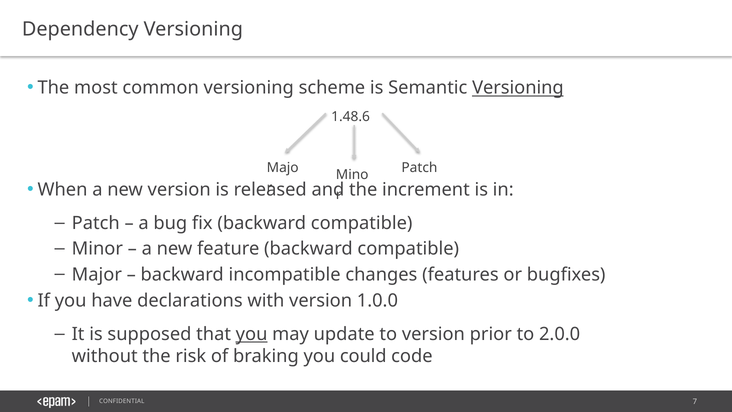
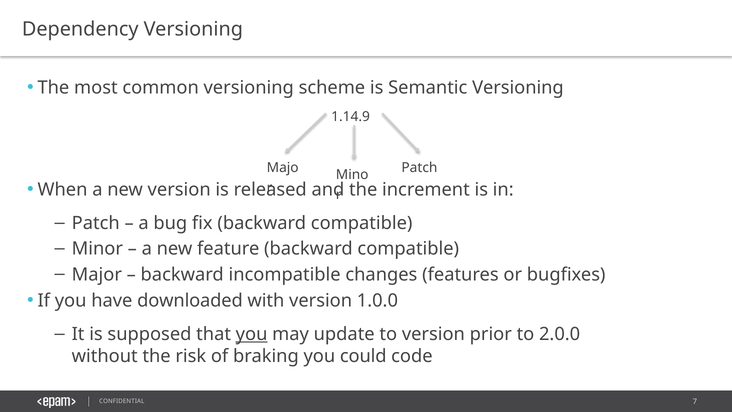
Versioning at (518, 88) underline: present -> none
1.48.6: 1.48.6 -> 1.14.9
declarations: declarations -> downloaded
